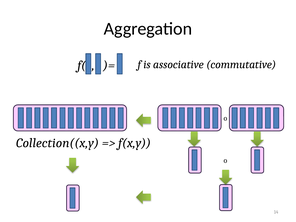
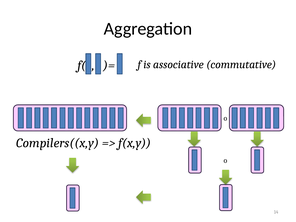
Collection((x,y: Collection((x,y -> Compilers((x,y
